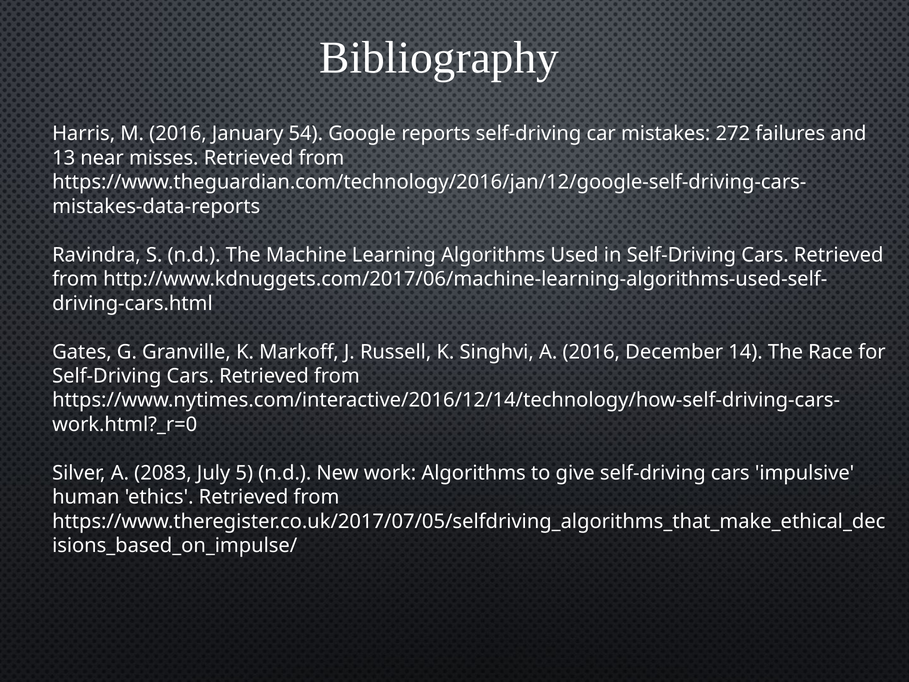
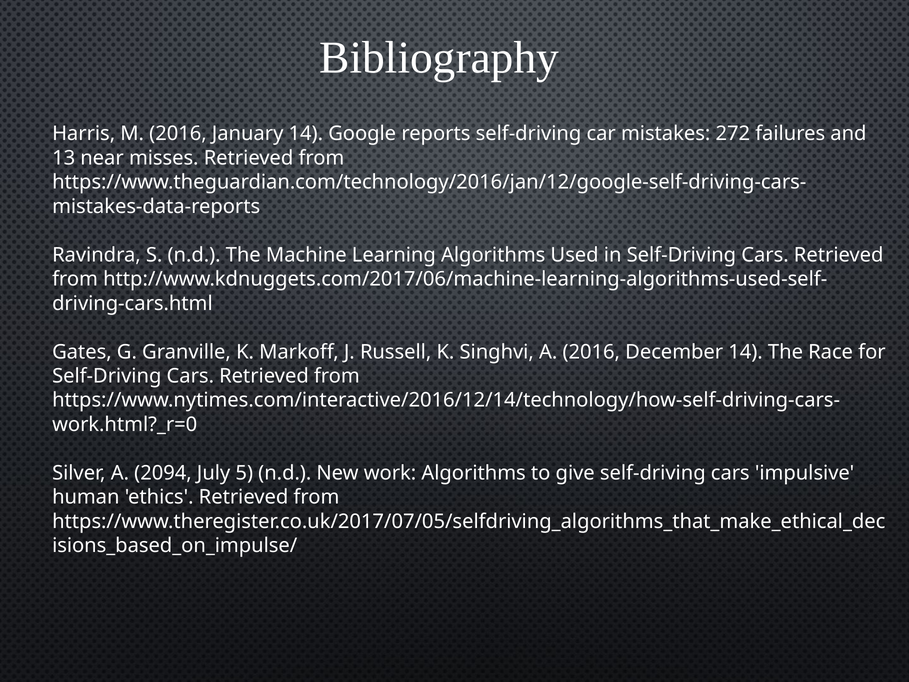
January 54: 54 -> 14
2083: 2083 -> 2094
